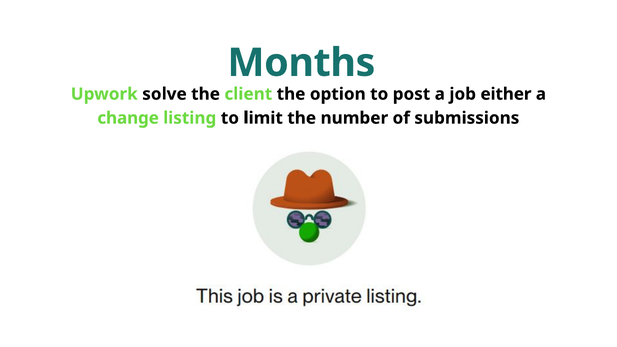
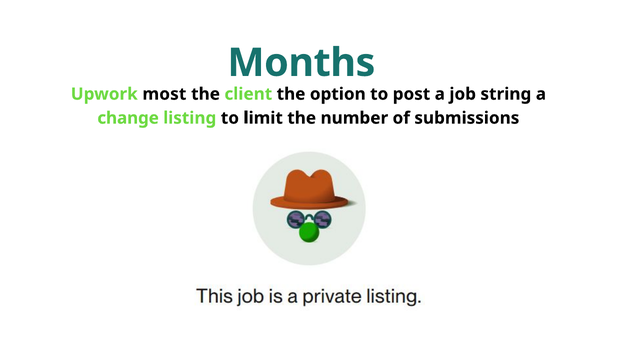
solve: solve -> most
either: either -> string
